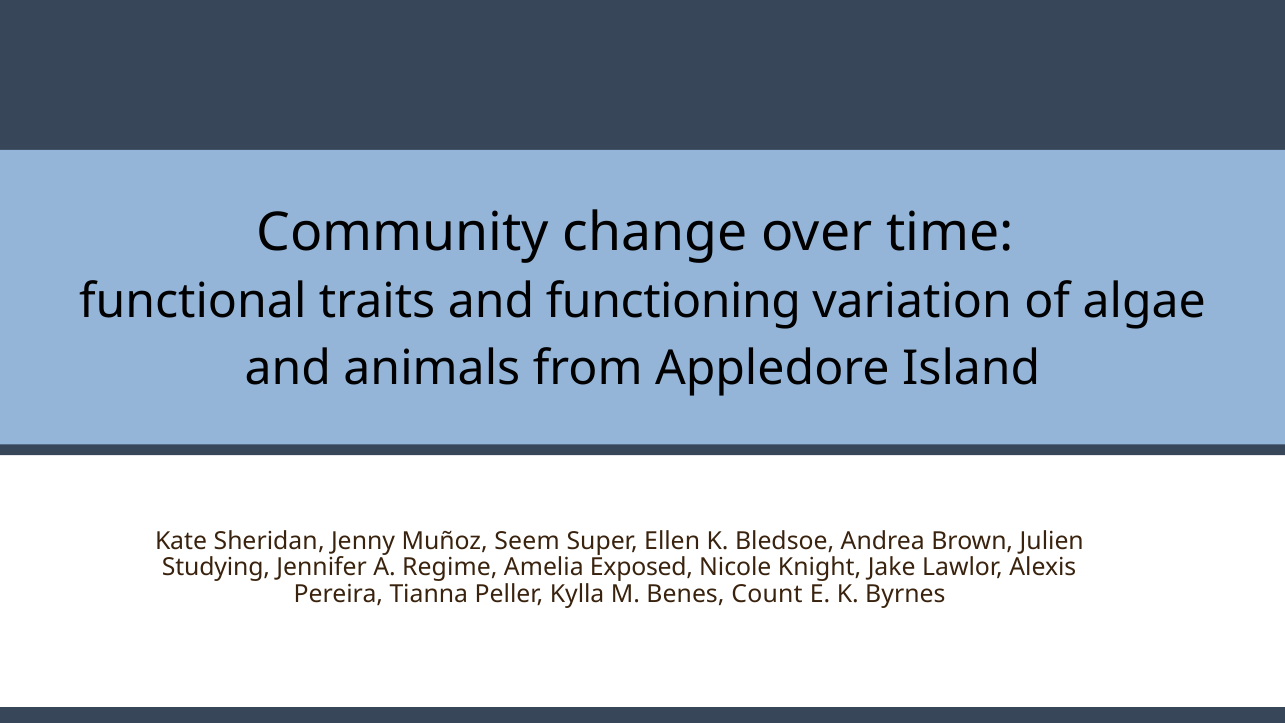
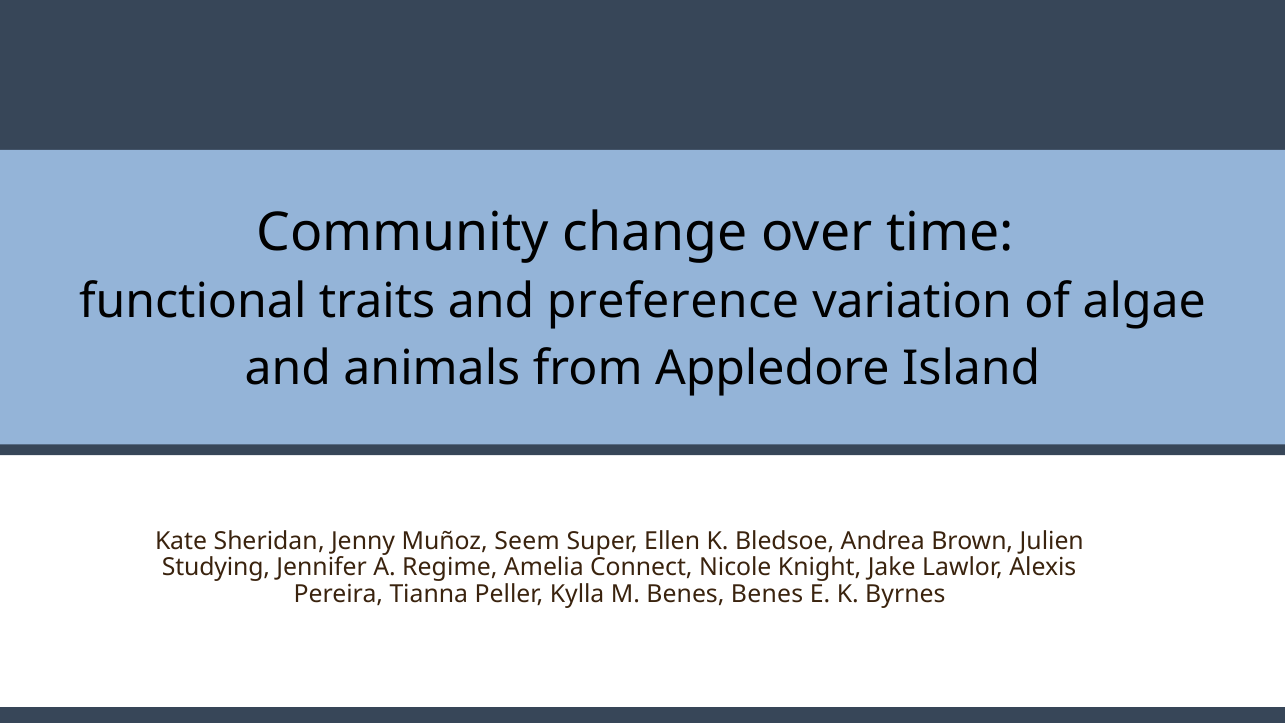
functioning: functioning -> preference
Exposed: Exposed -> Connect
Benes Count: Count -> Benes
